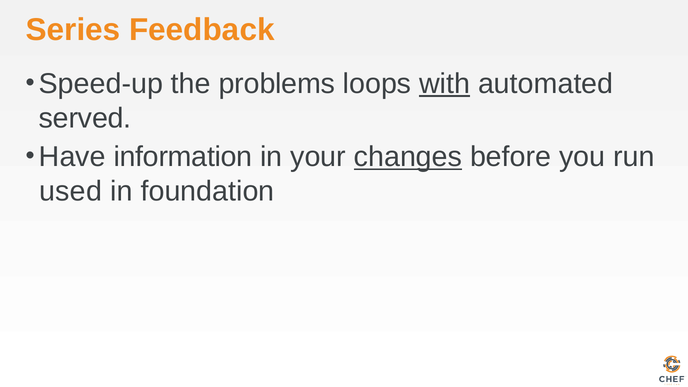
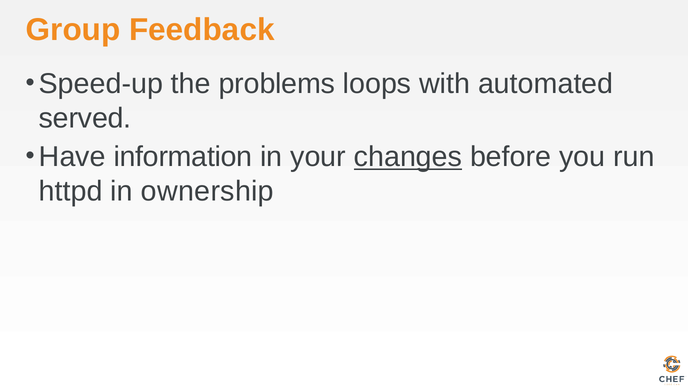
Series: Series -> Group
with underline: present -> none
used: used -> httpd
foundation: foundation -> ownership
